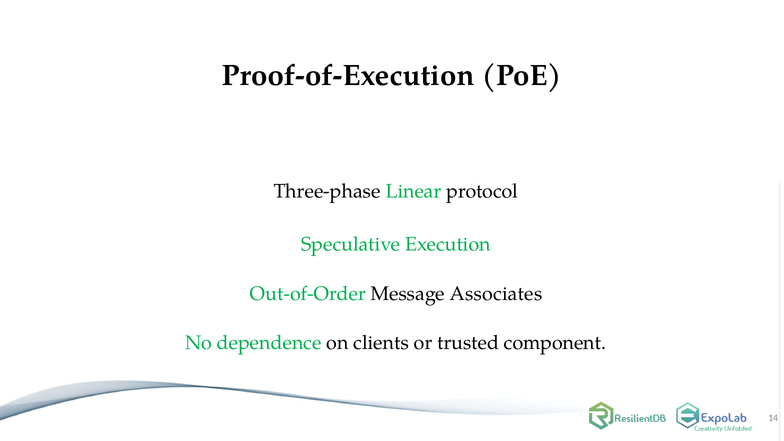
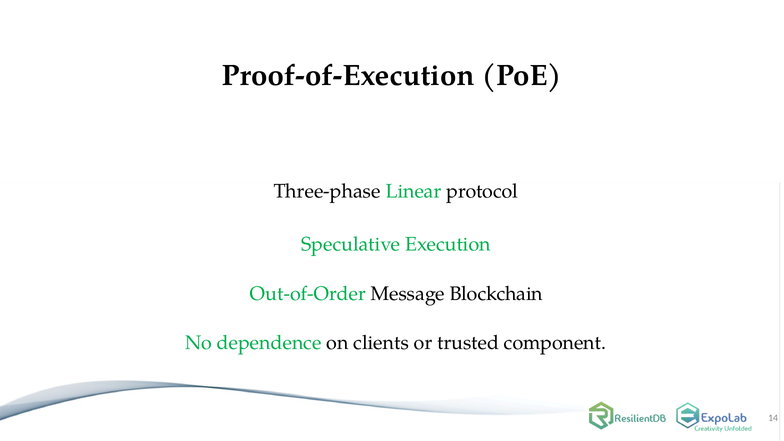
Associates: Associates -> Blockchain
